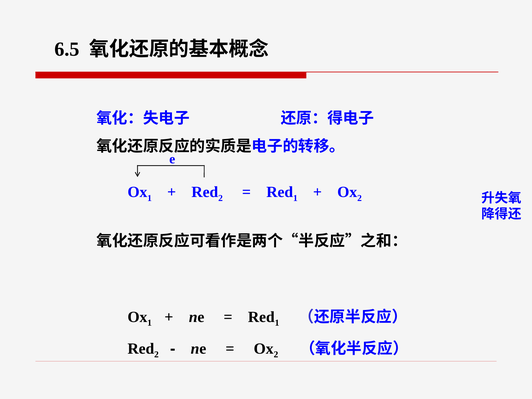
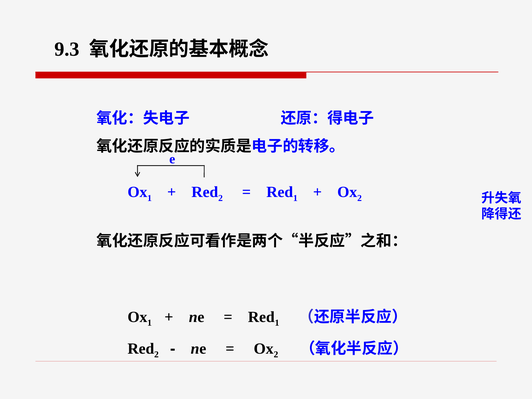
6.5: 6.5 -> 9.3
